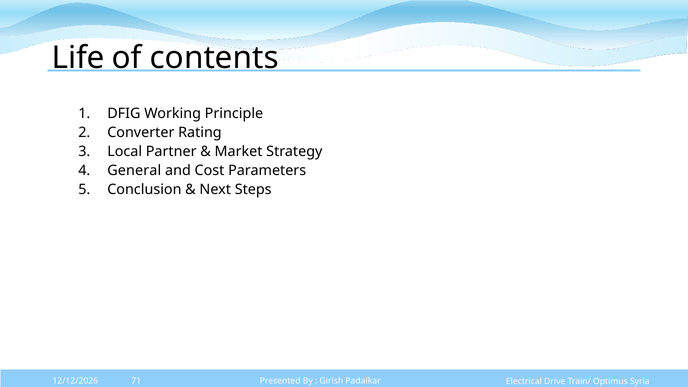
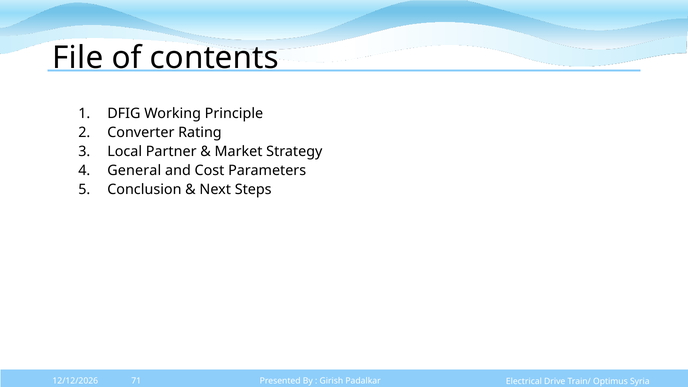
Life: Life -> File
